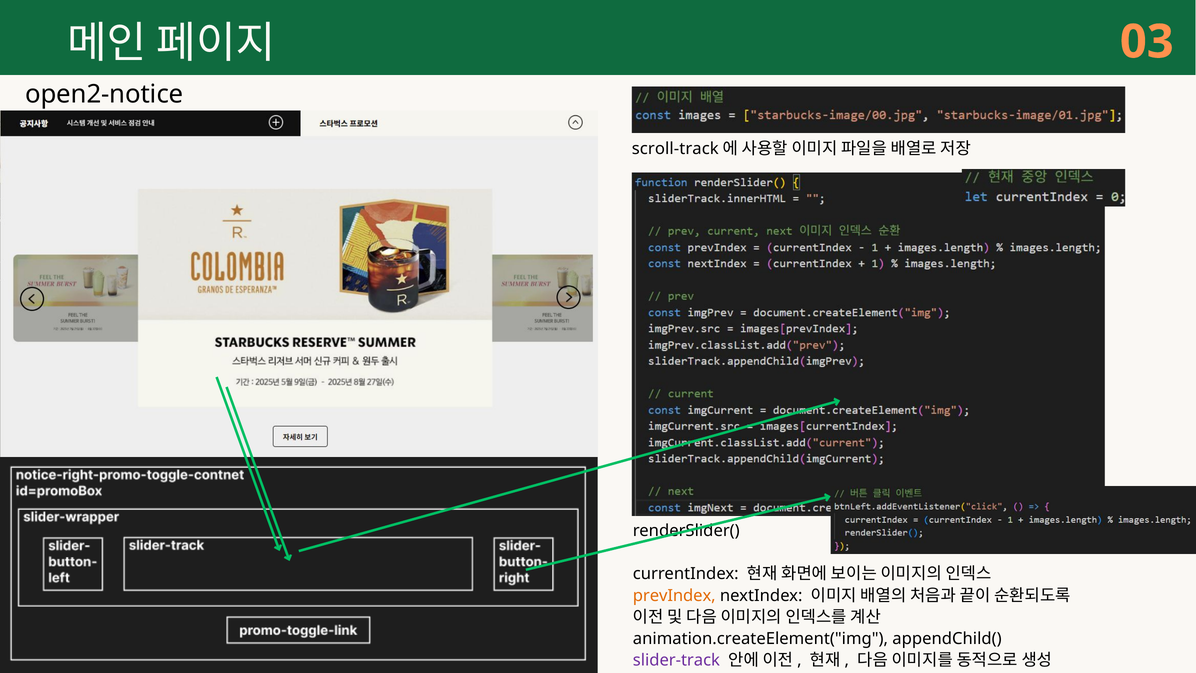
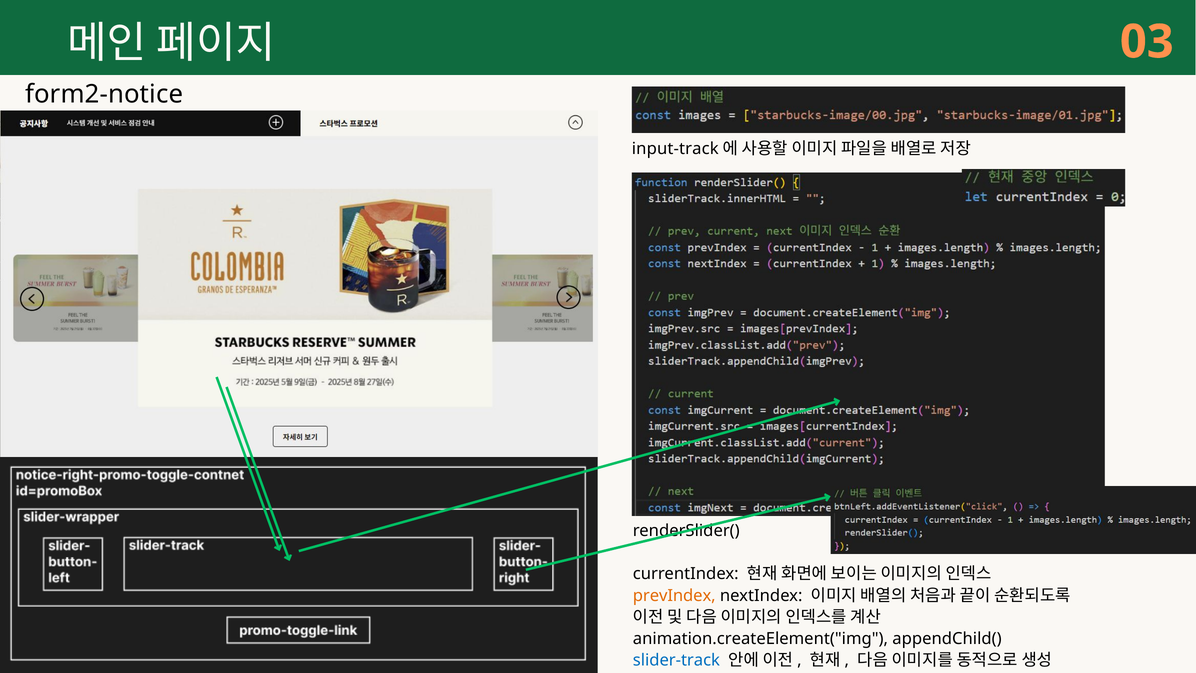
open2-notice: open2-notice -> form2-notice
scroll-track: scroll-track -> input-track
slider-track colour: purple -> blue
